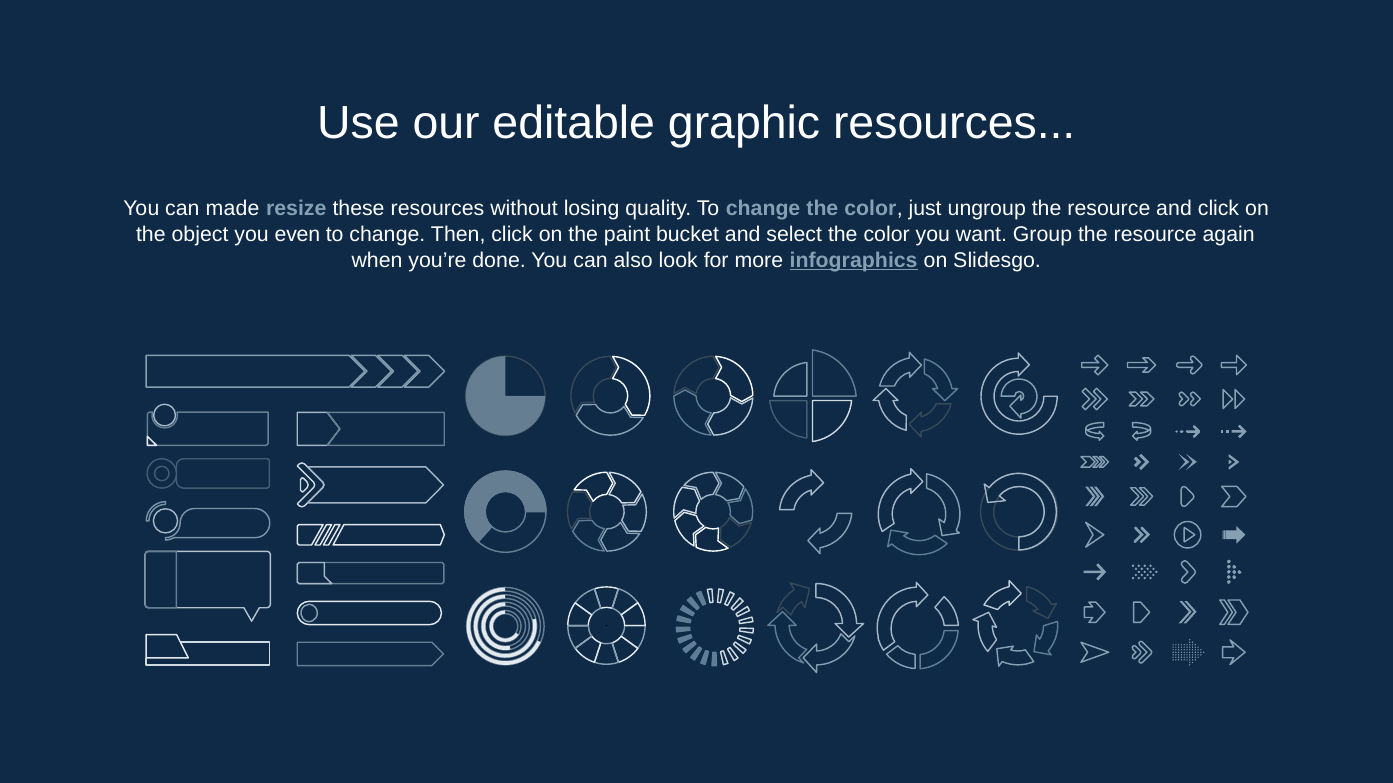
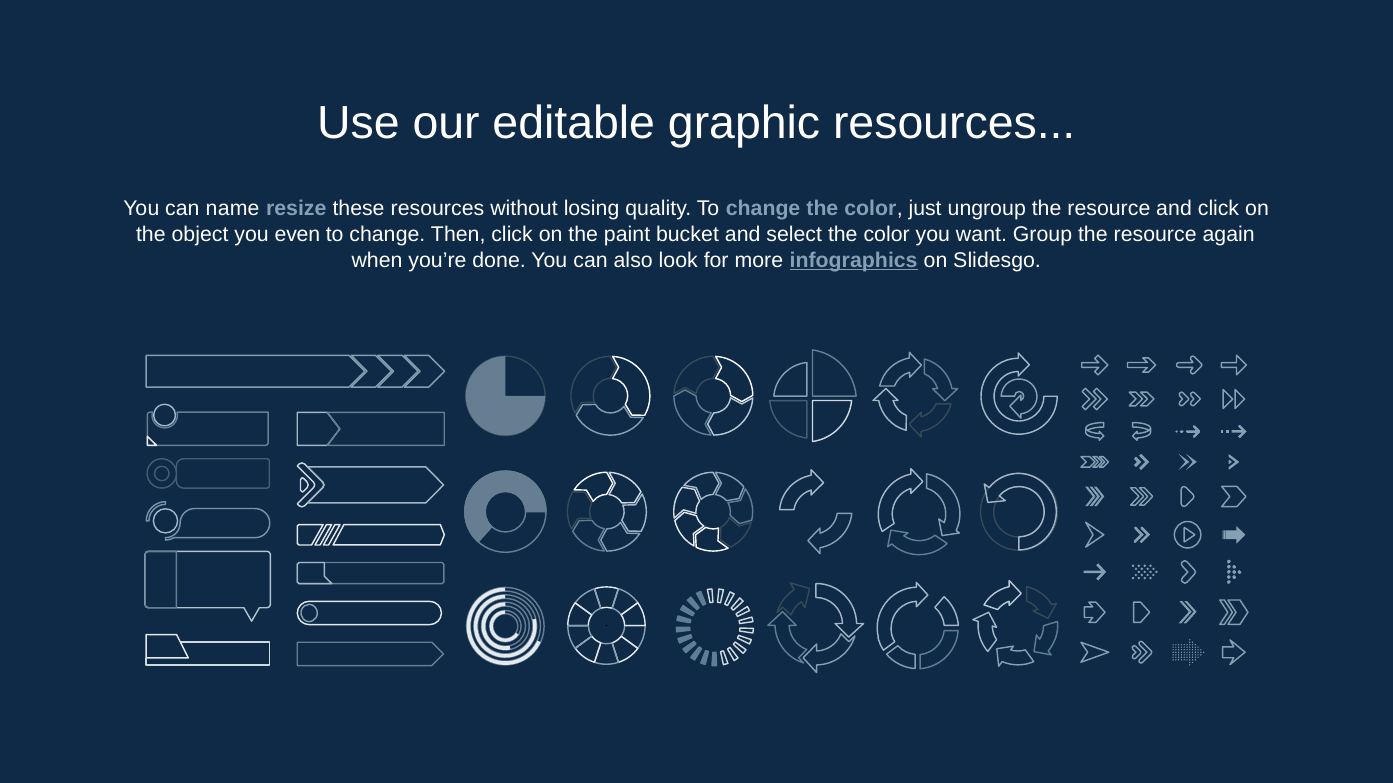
made: made -> name
